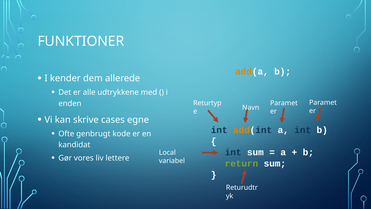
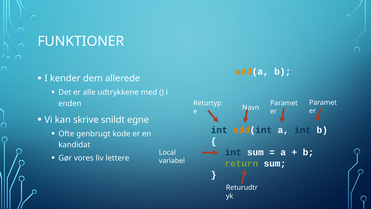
cases: cases -> snildt
